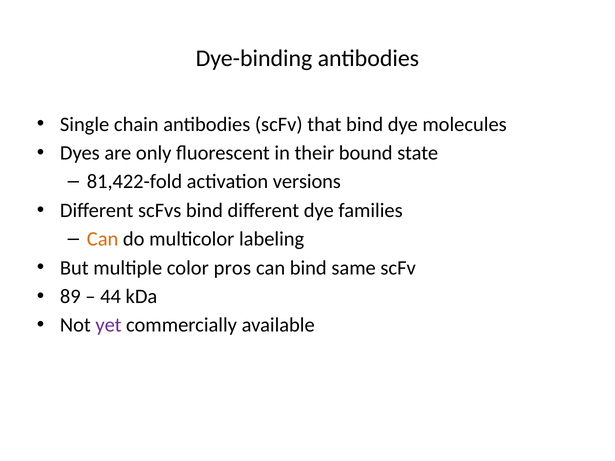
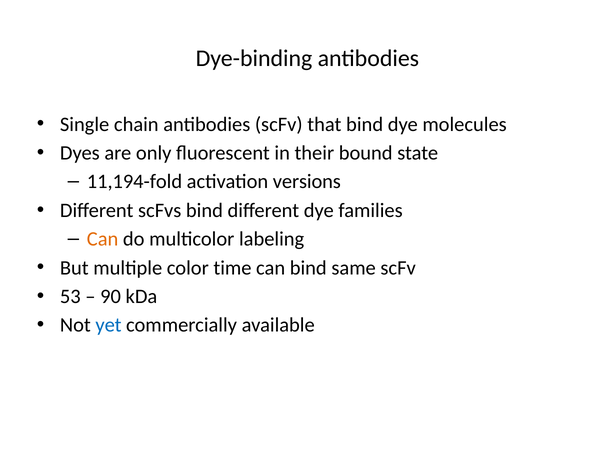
81,422-fold: 81,422-fold -> 11,194-fold
pros: pros -> time
89: 89 -> 53
44: 44 -> 90
yet colour: purple -> blue
